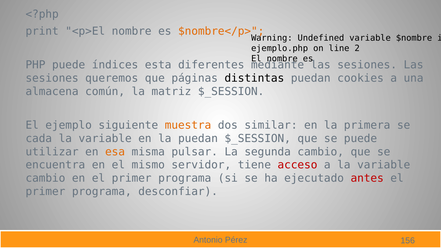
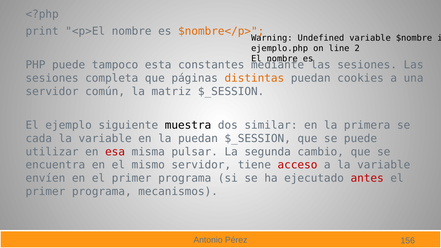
índices: índices -> tampoco
diferentes: diferentes -> constantes
queremos: queremos -> completa
distintas colour: black -> orange
almacena at (52, 91): almacena -> servidor
muestra colour: orange -> black
esa colour: orange -> red
cambio at (45, 178): cambio -> envíen
desconfiar: desconfiar -> mecanismos
